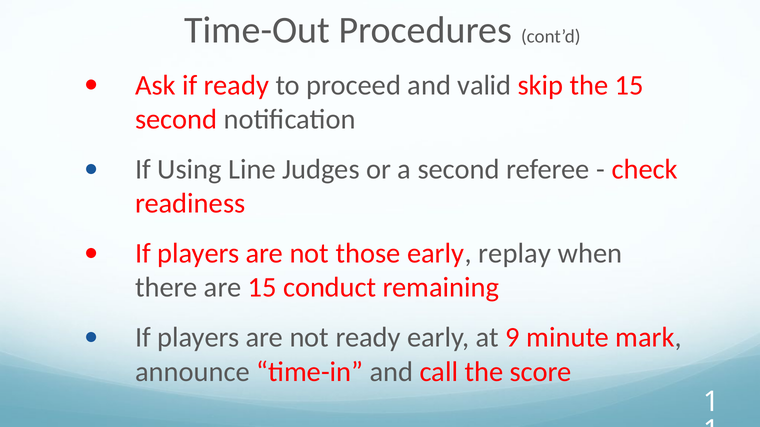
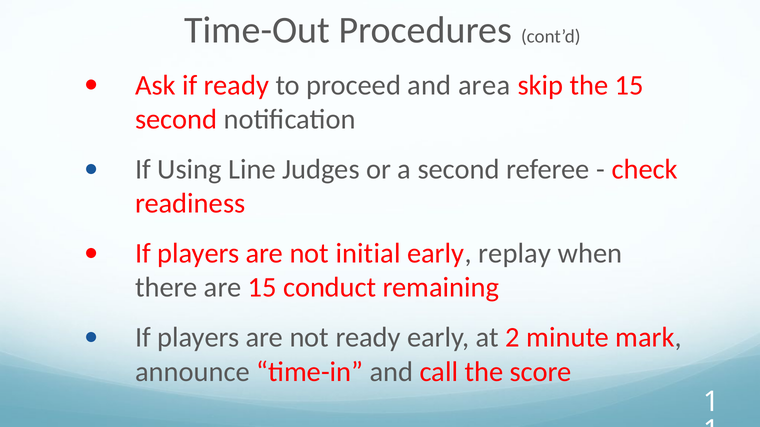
valid: valid -> area
those: those -> initial
at 9: 9 -> 2
